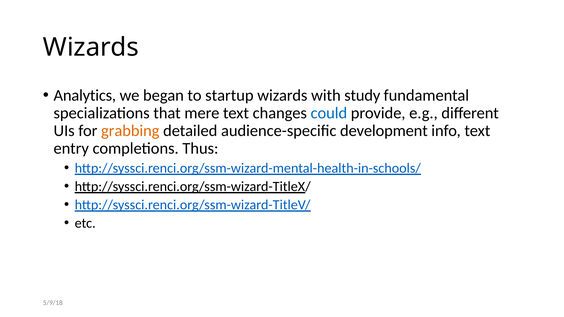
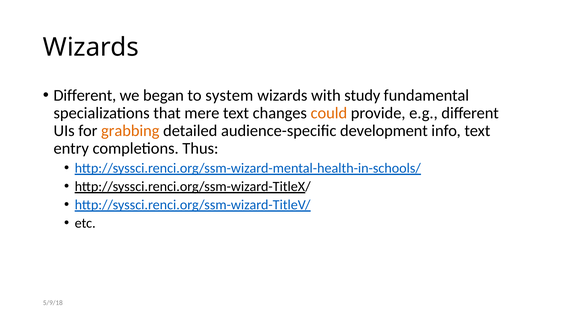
Analytics at (85, 95): Analytics -> Different
startup: startup -> system
could colour: blue -> orange
